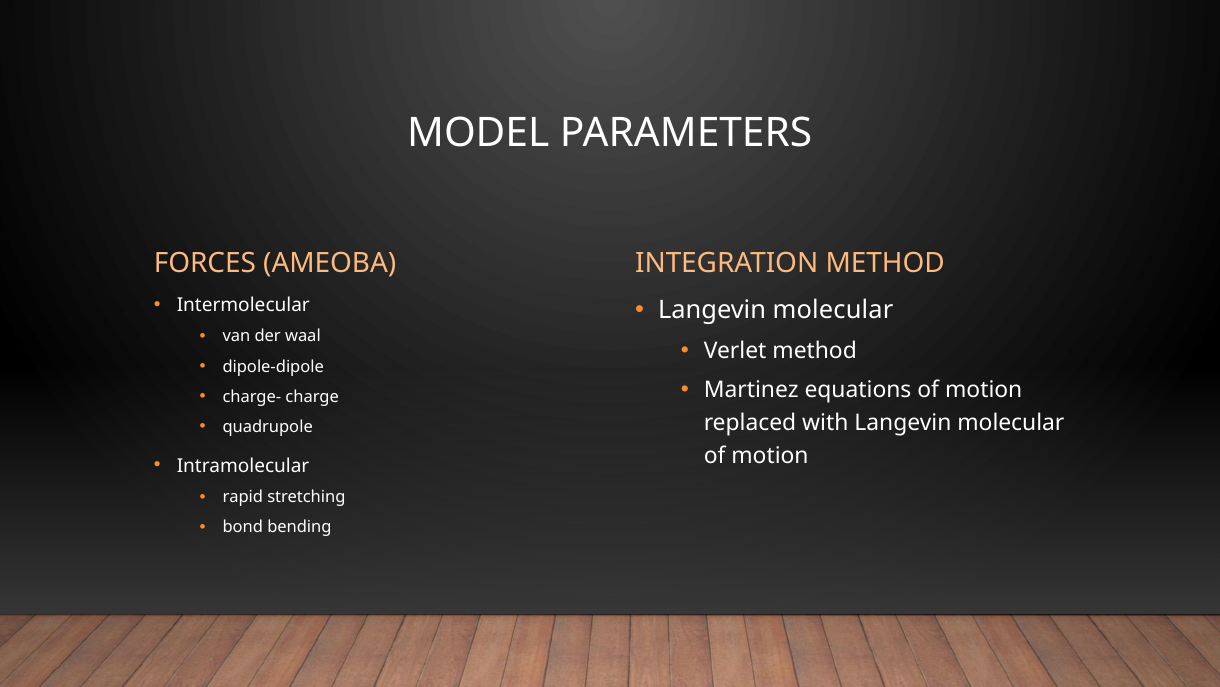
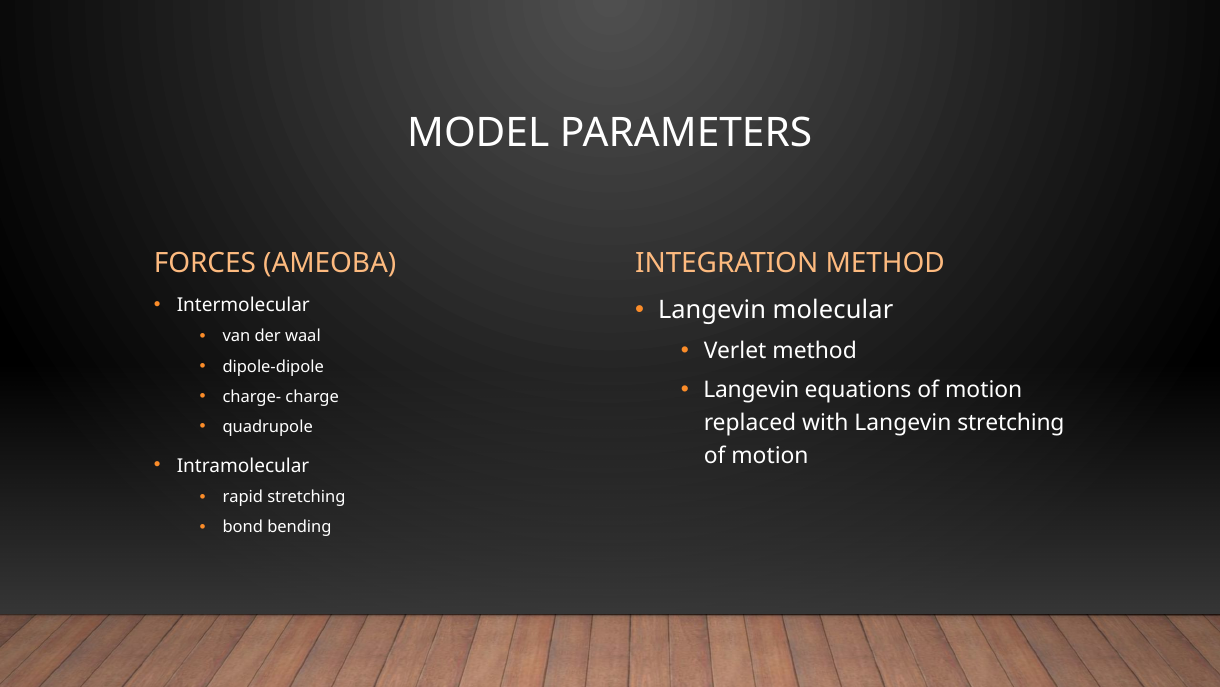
Martinez at (751, 390): Martinez -> Langevin
with Langevin molecular: molecular -> stretching
